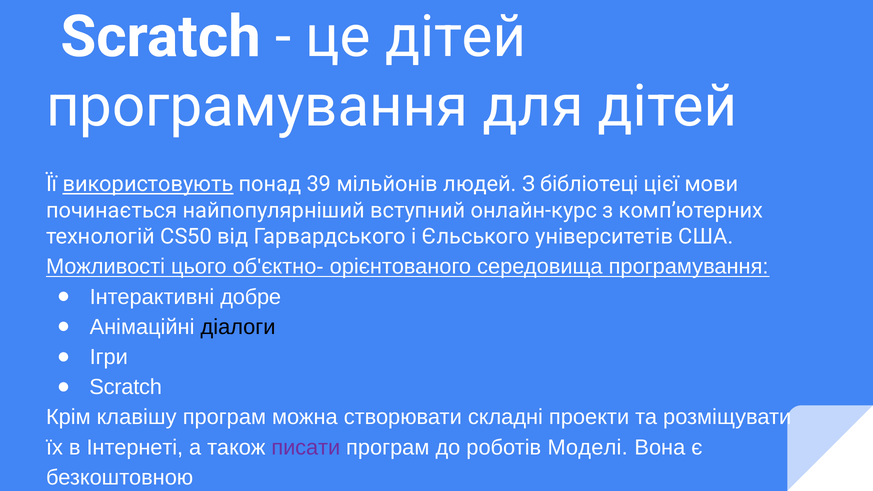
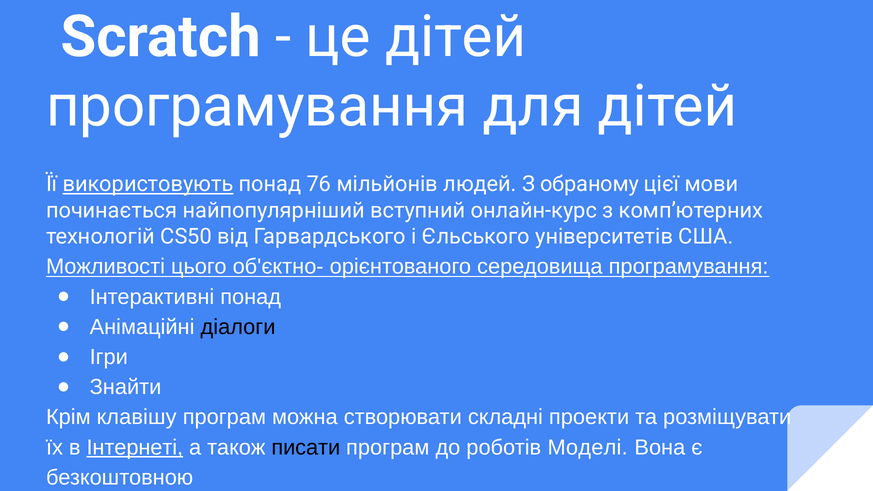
39: 39 -> 76
бібліотеці: бібліотеці -> обраному
Інтерактивні добре: добре -> понад
Scratch at (126, 387): Scratch -> Знайти
Інтернеті underline: none -> present
писати colour: purple -> black
